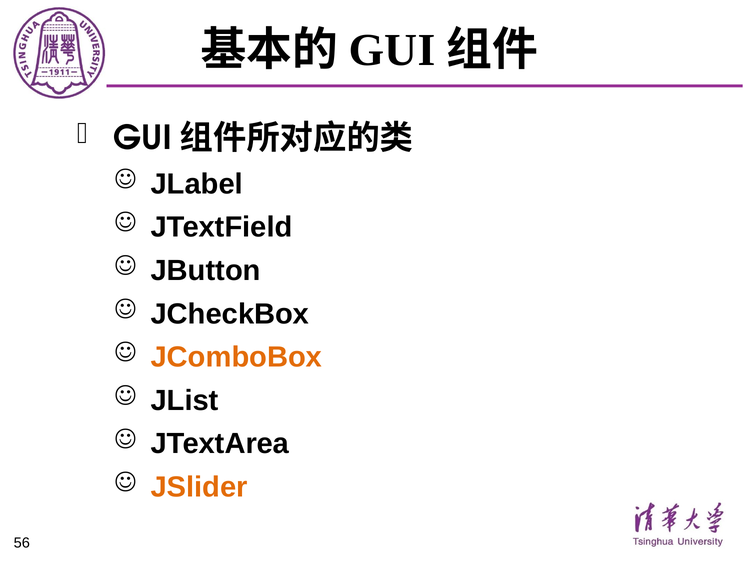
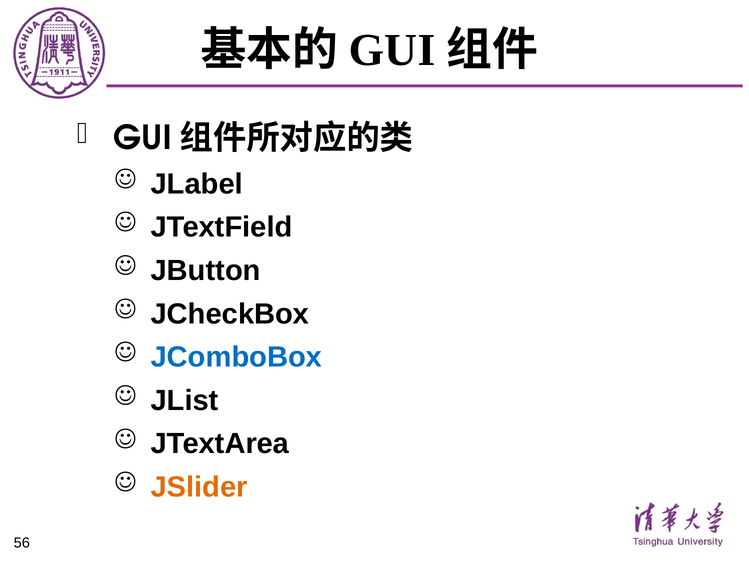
JComboBox colour: orange -> blue
